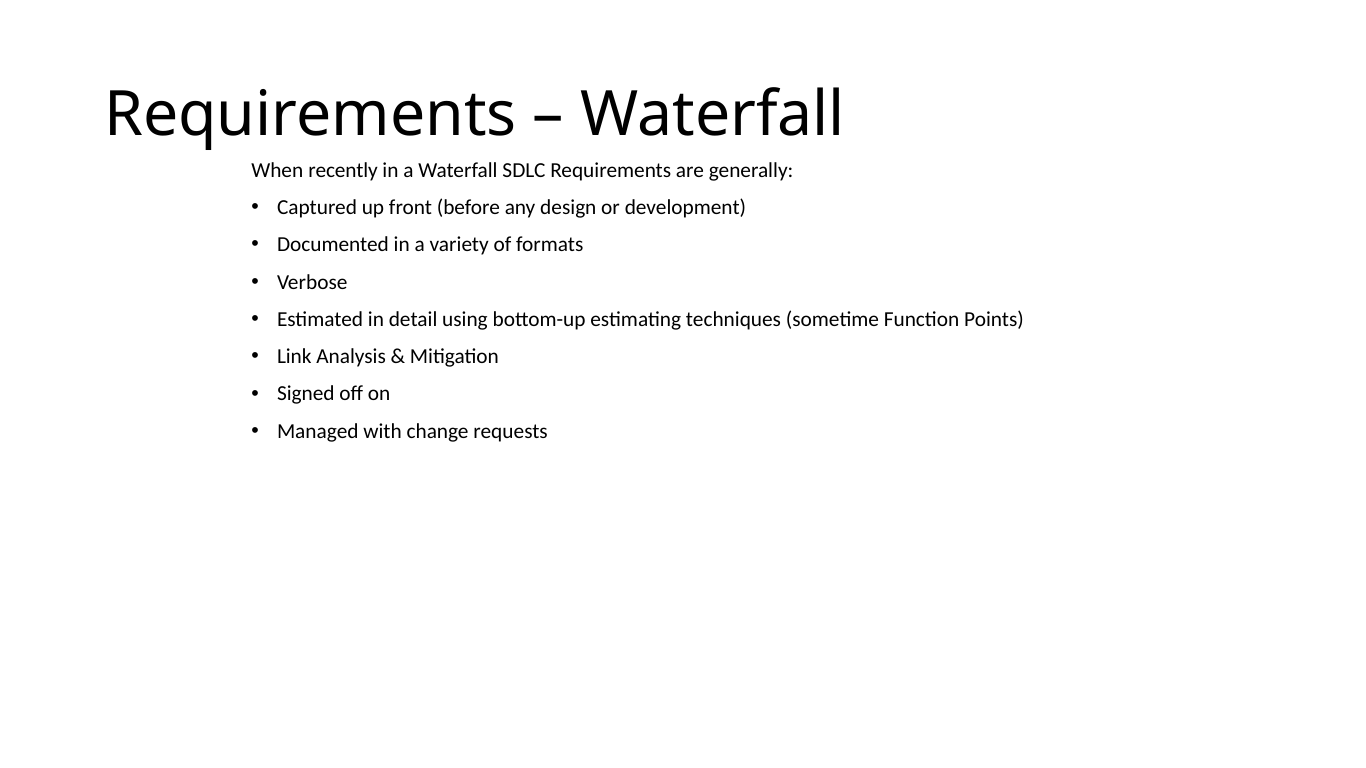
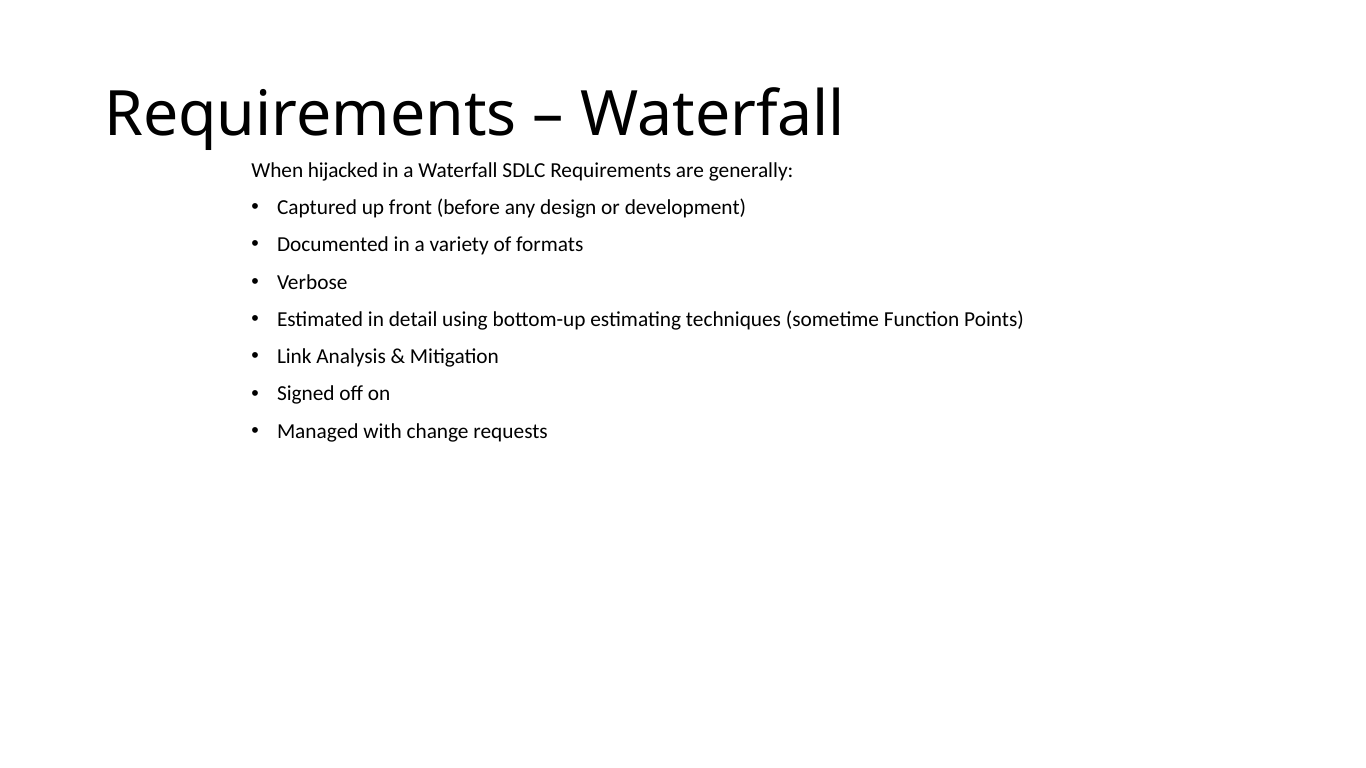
recently: recently -> hijacked
